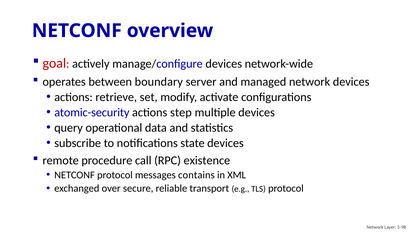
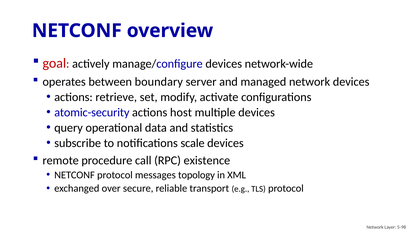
step: step -> host
state: state -> scale
contains: contains -> topology
